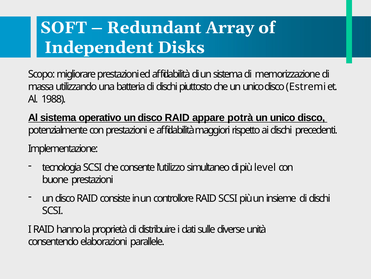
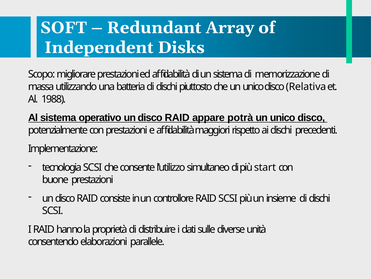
Estremi: Estremi -> Relativa
level: level -> start
